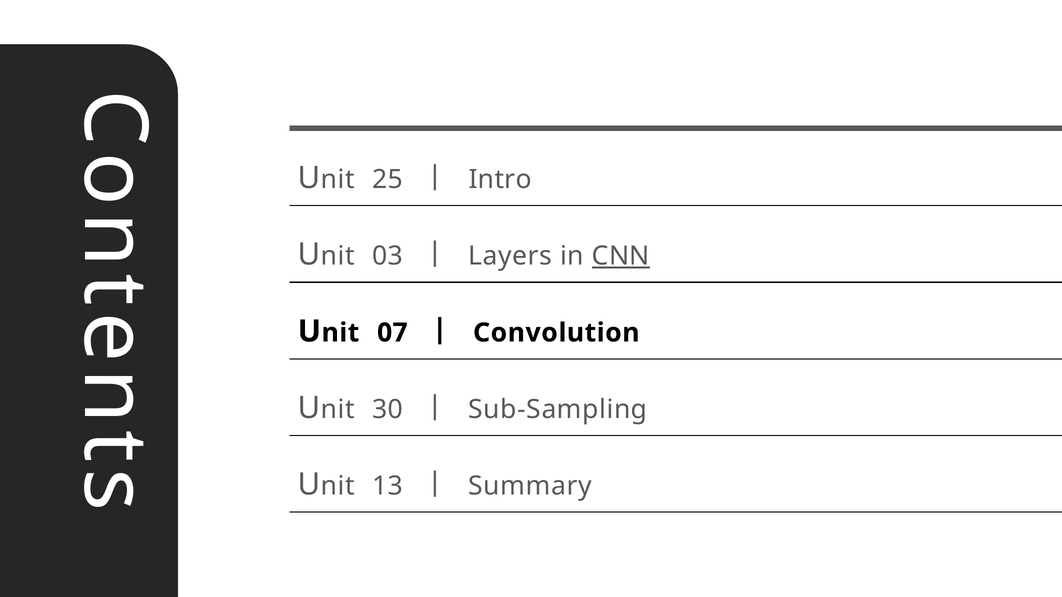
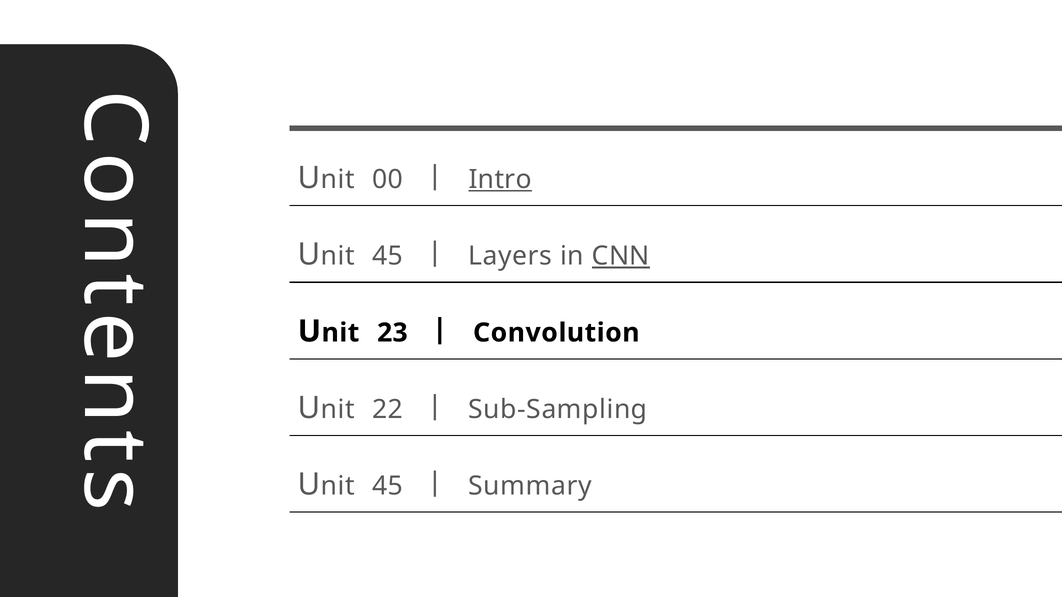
25: 25 -> 00
Intro underline: none -> present
03 at (388, 256): 03 -> 45
07: 07 -> 23
30: 30 -> 22
13 at (388, 486): 13 -> 45
